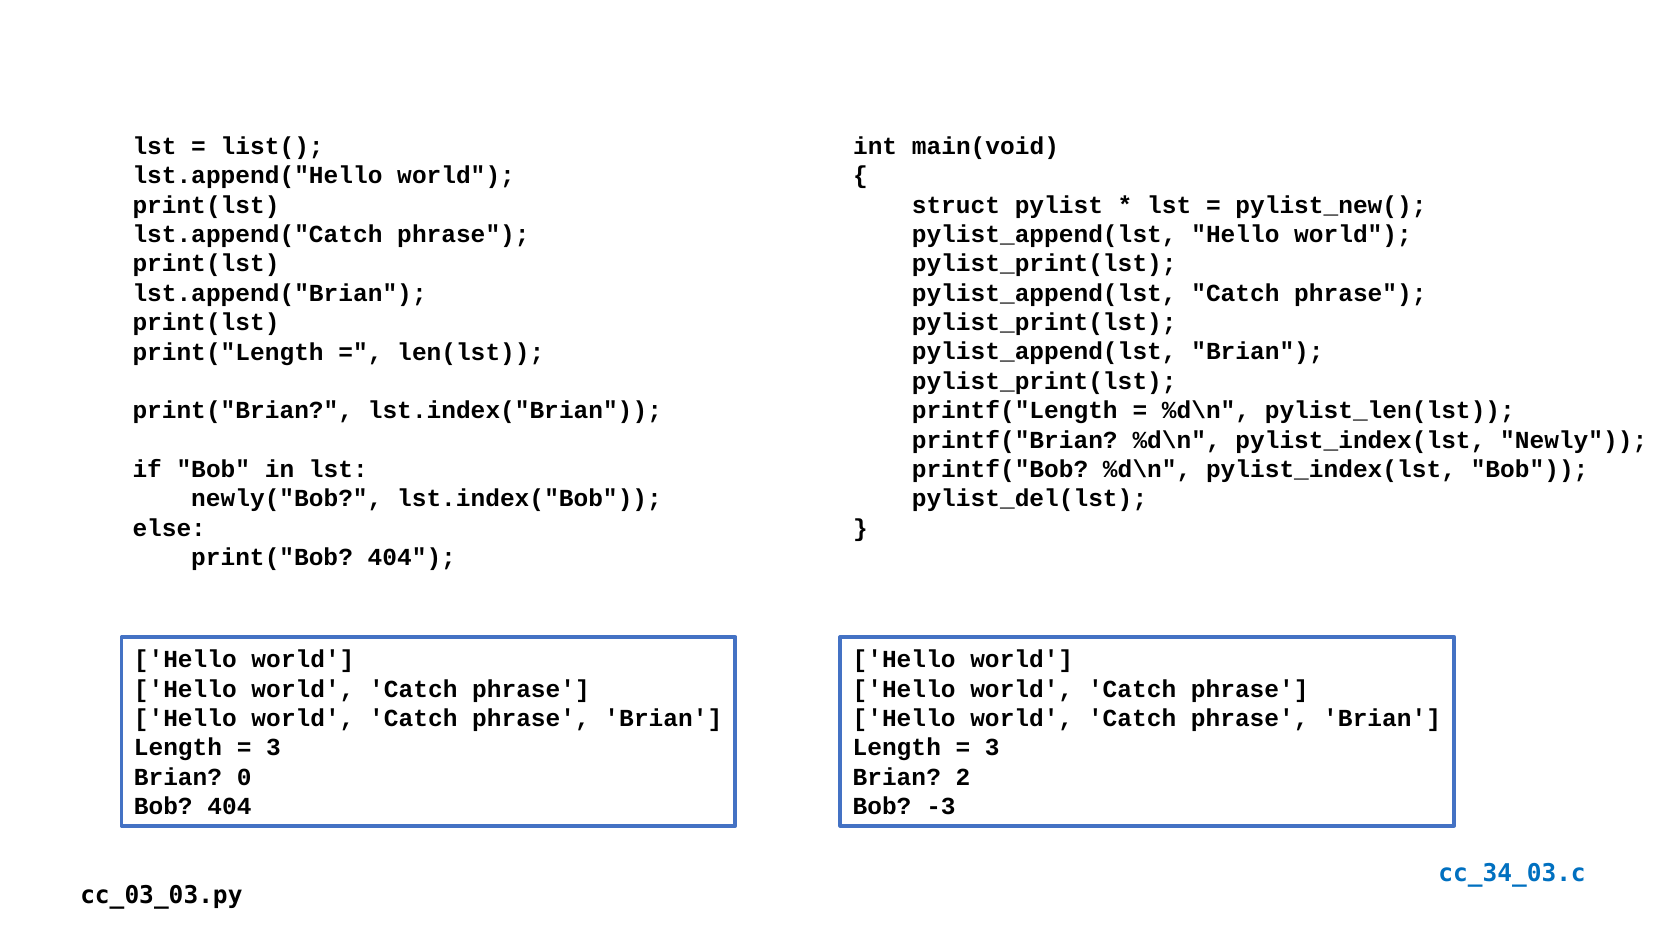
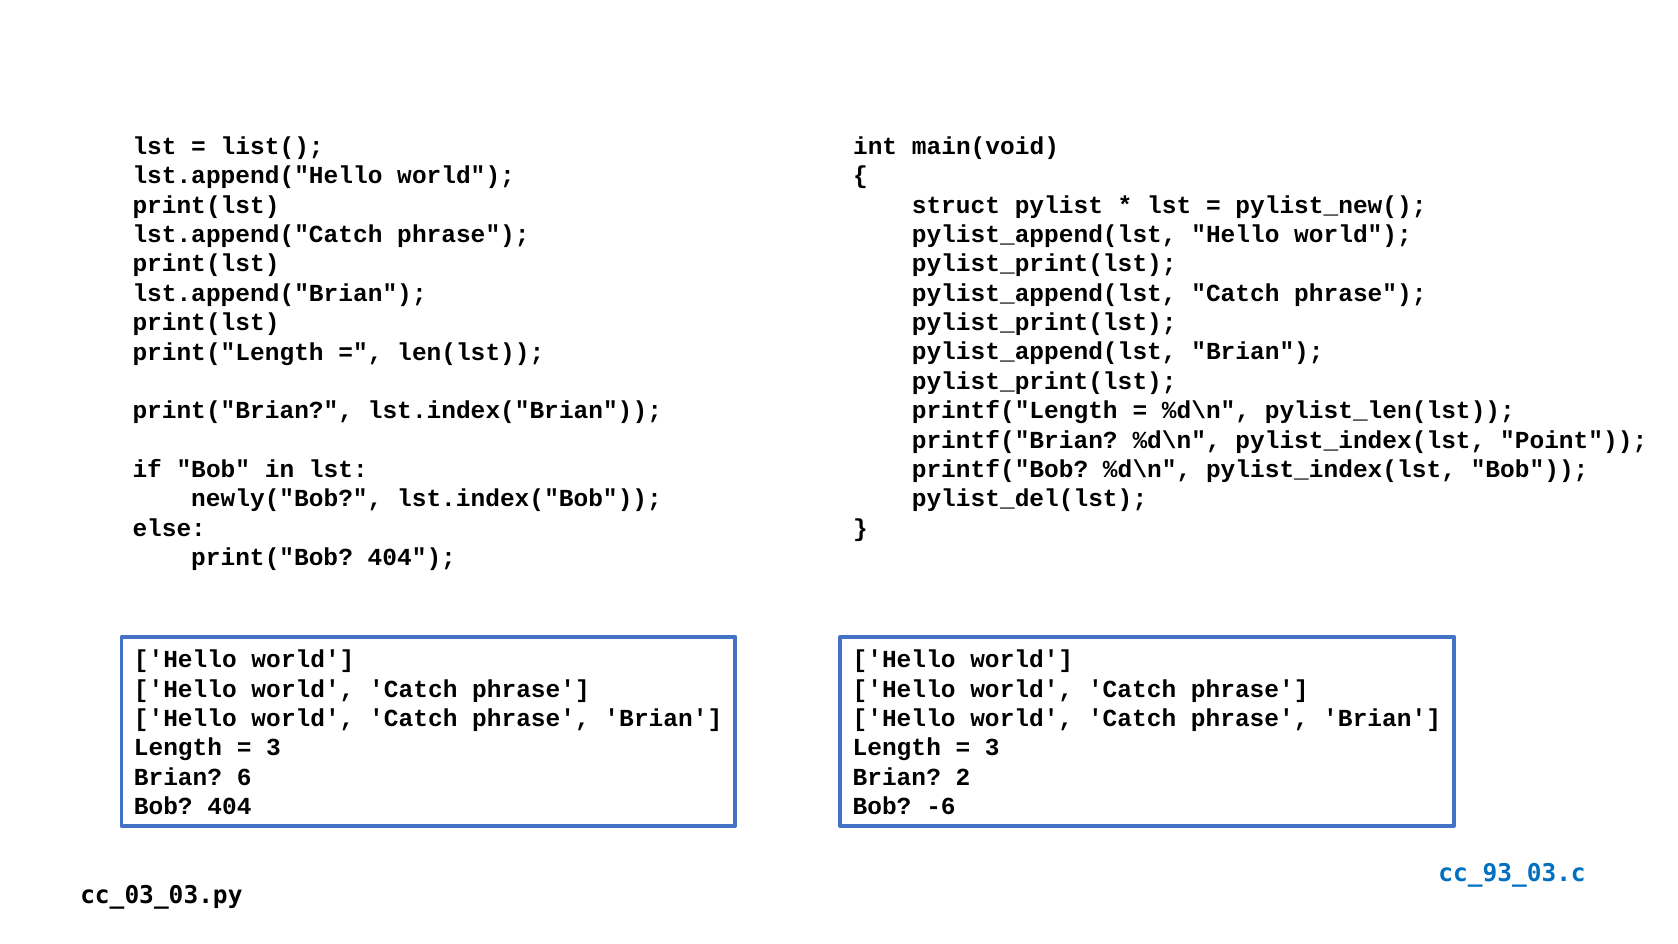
Newly: Newly -> Point
0: 0 -> 6
-3: -3 -> -6
cc_34_03.c: cc_34_03.c -> cc_93_03.c
